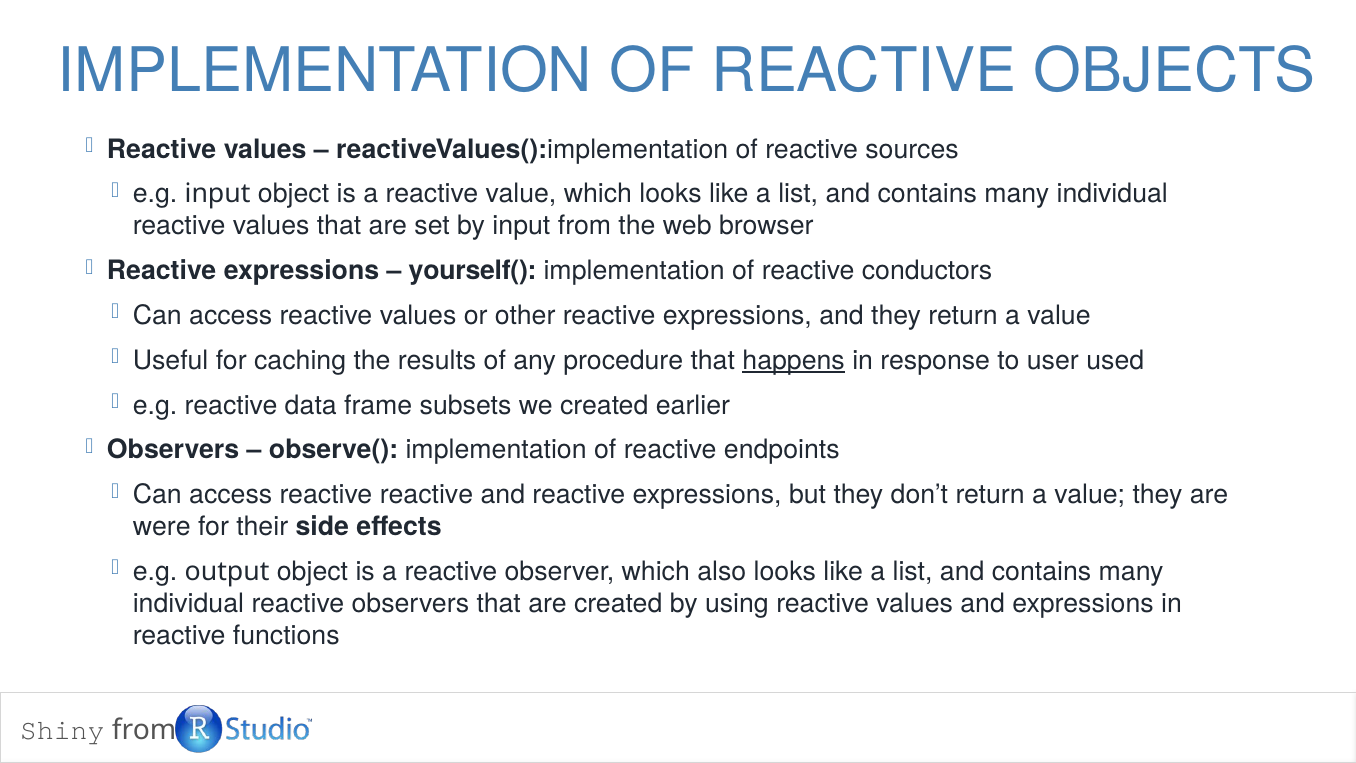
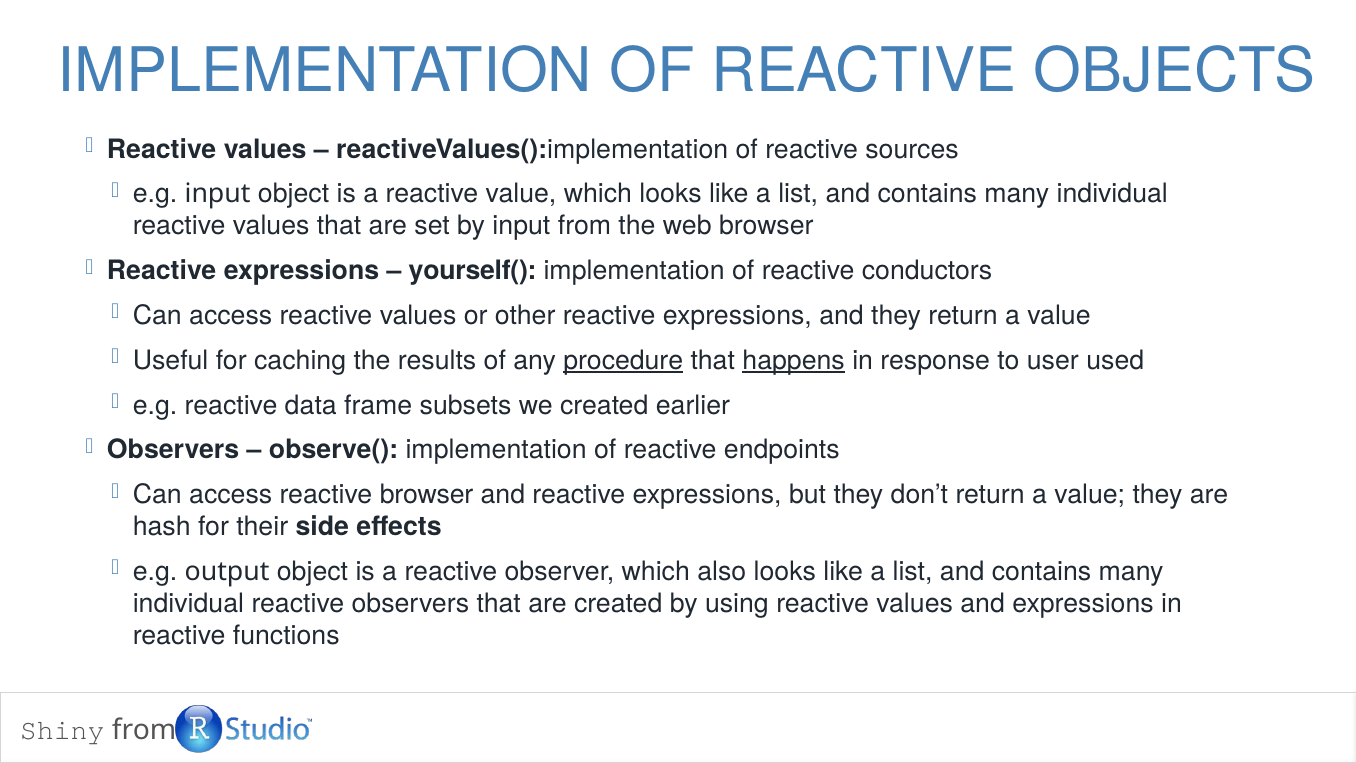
procedure underline: none -> present
reactive reactive: reactive -> browser
were: were -> hash
